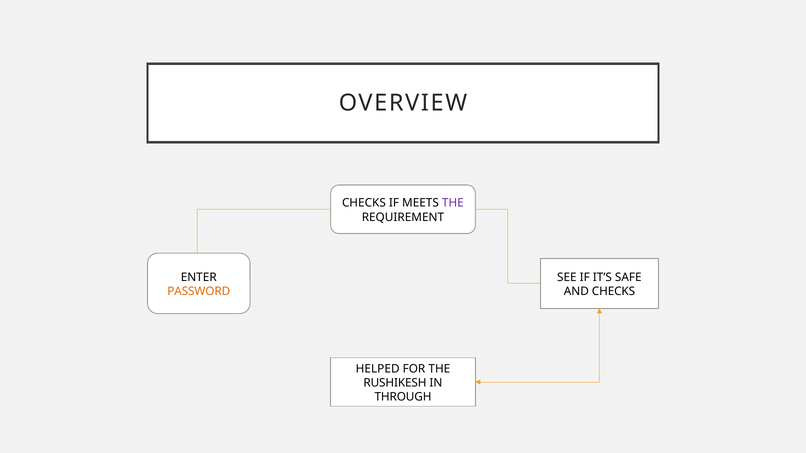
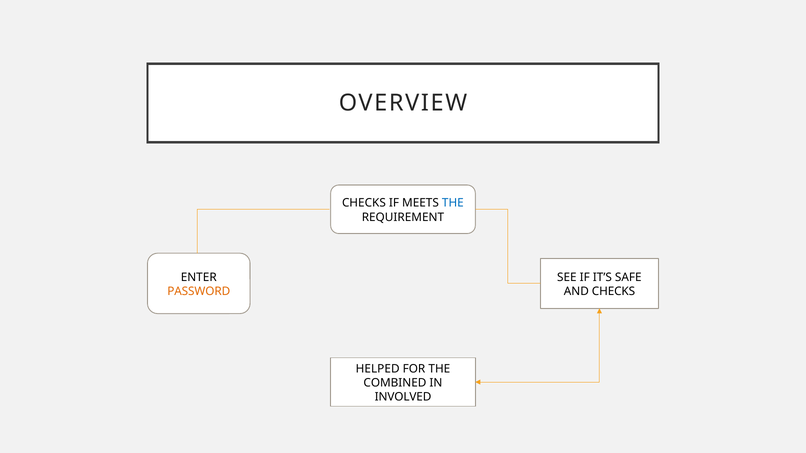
THE at (453, 203) colour: purple -> blue
RUSHIKESH: RUSHIKESH -> COMBINED
THROUGH: THROUGH -> INVOLVED
